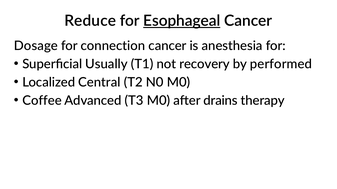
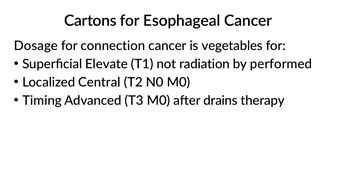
Reduce: Reduce -> Cartons
Esophageal underline: present -> none
anesthesia: anesthesia -> vegetables
Usually: Usually -> Elevate
recovery: recovery -> radiation
Coffee: Coffee -> Timing
